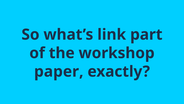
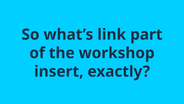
paper: paper -> insert
